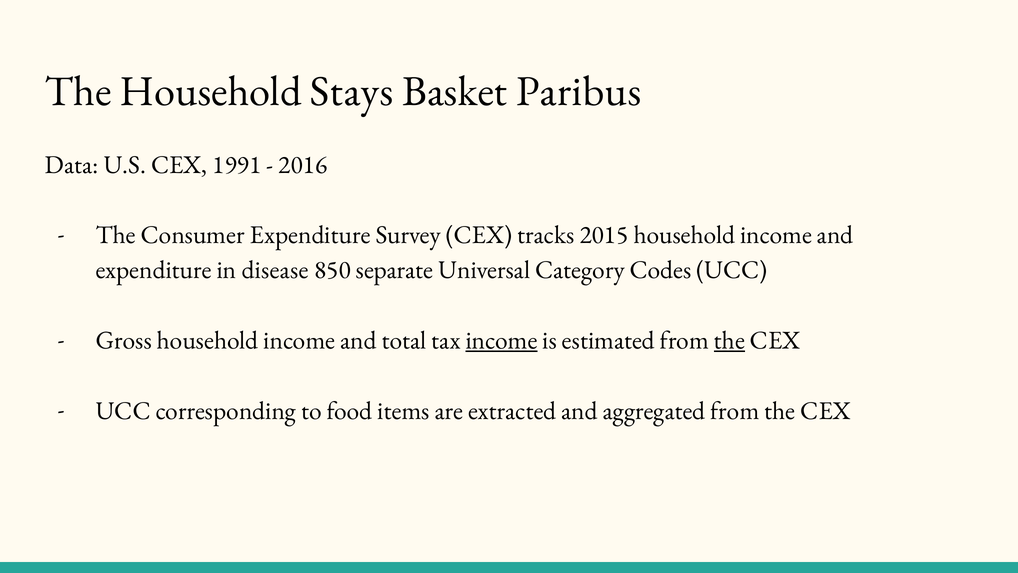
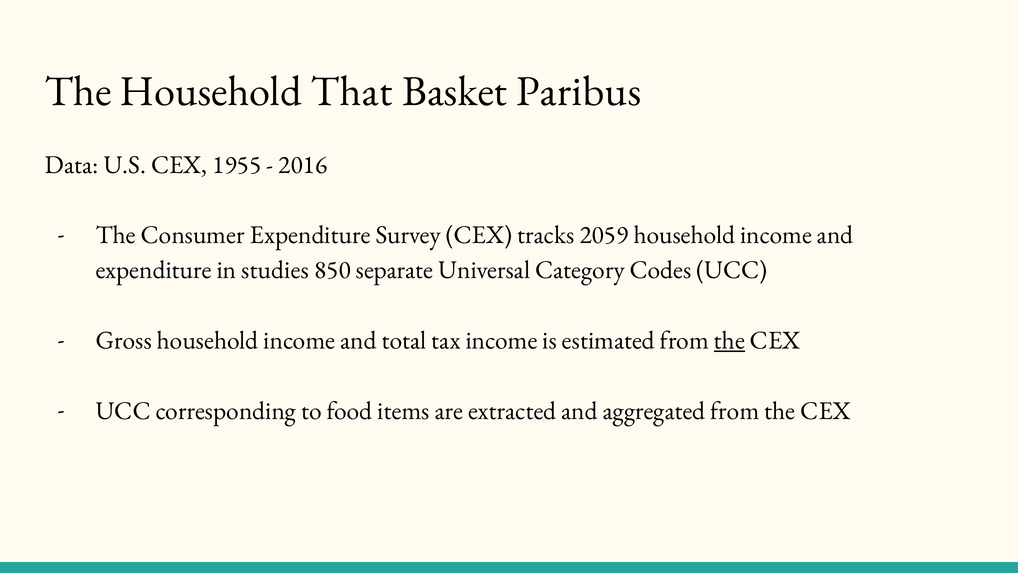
Stays: Stays -> That
1991: 1991 -> 1955
2015: 2015 -> 2059
disease: disease -> studies
income at (502, 340) underline: present -> none
